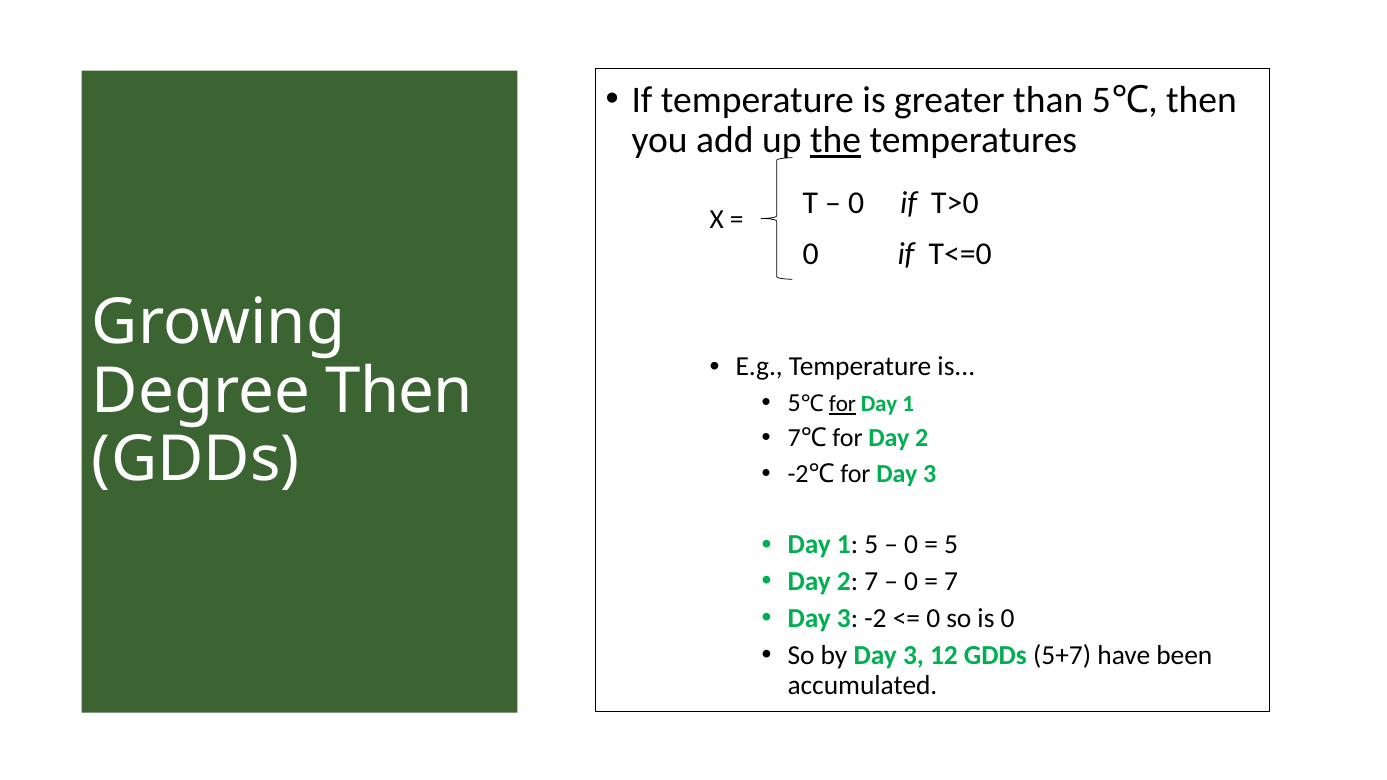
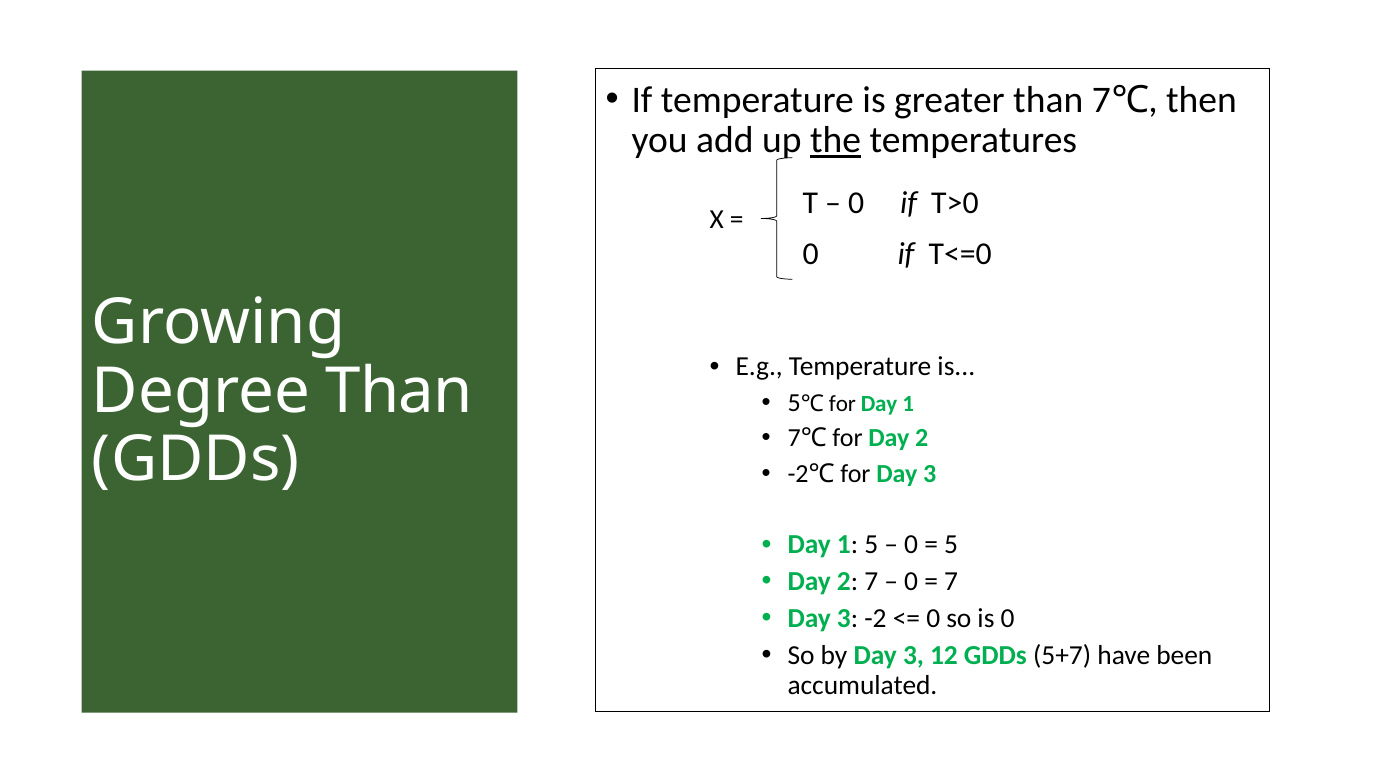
than 5: 5 -> 7
Degree Then: Then -> Than
for at (842, 404) underline: present -> none
